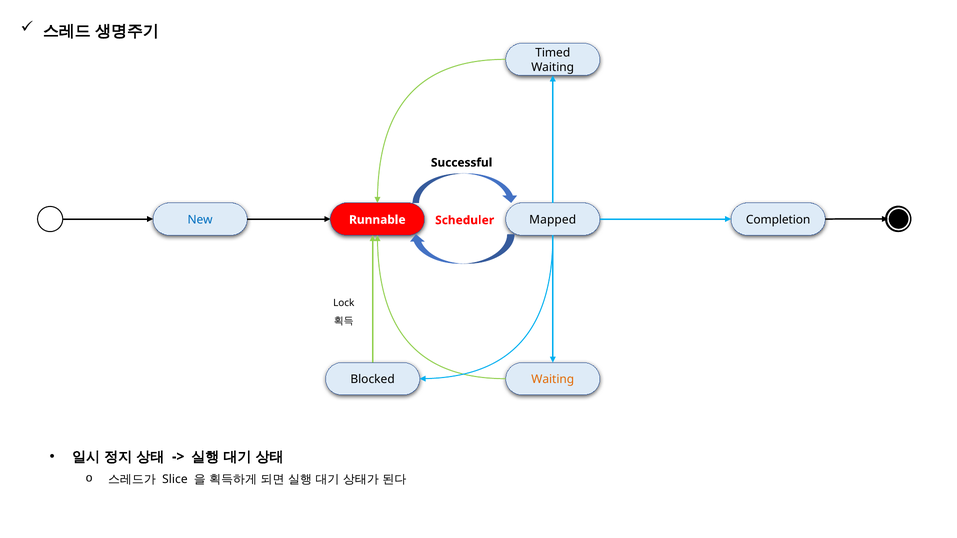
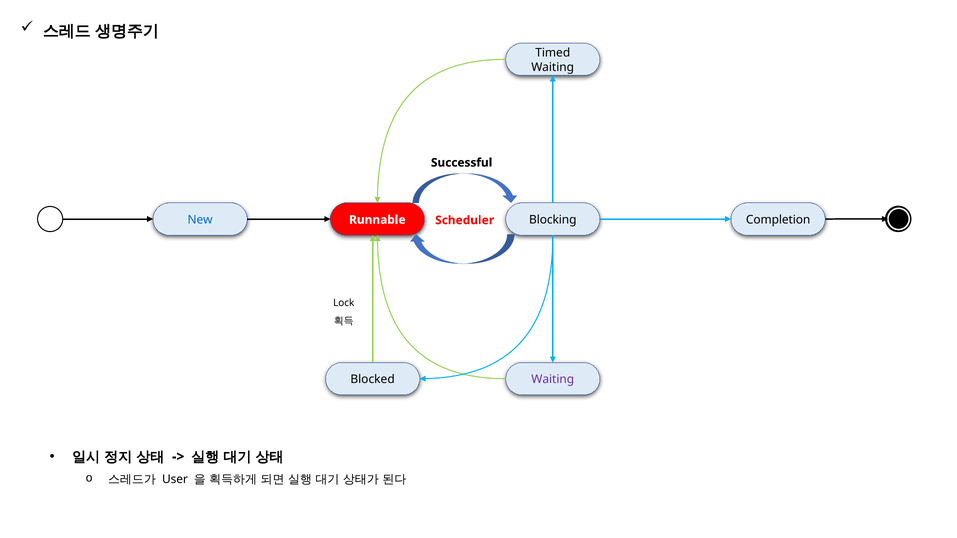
Mapped: Mapped -> Blocking
Waiting at (553, 380) colour: orange -> purple
Slice: Slice -> User
